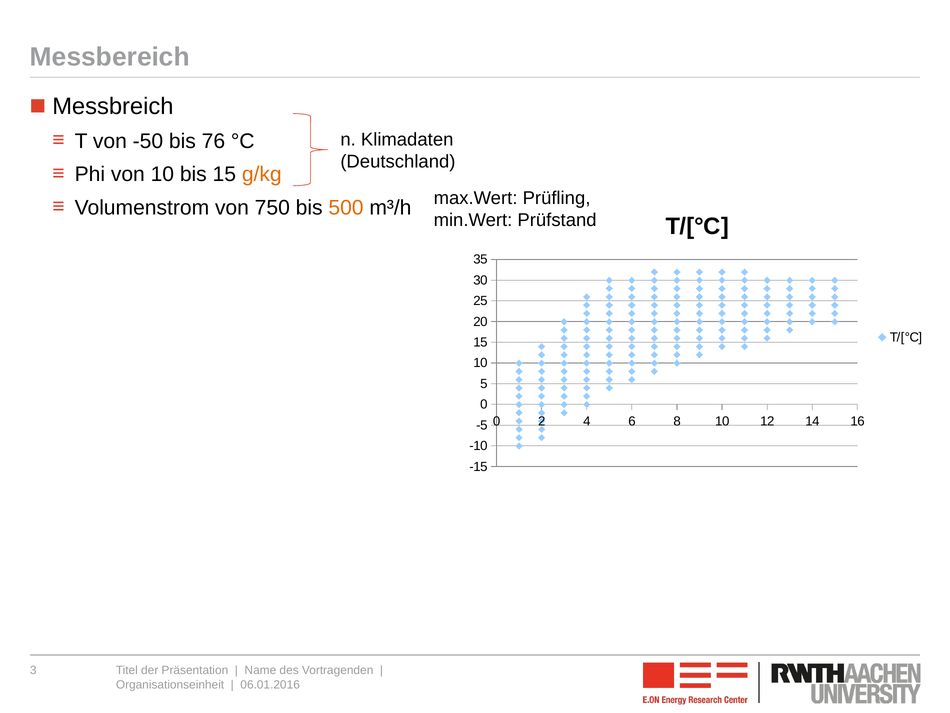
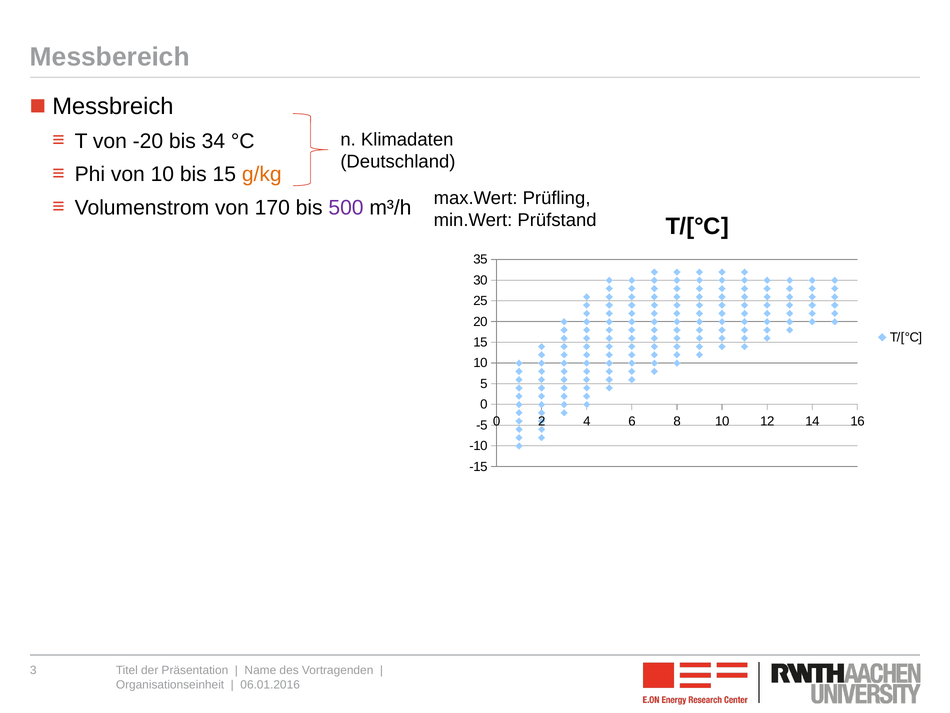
-50: -50 -> -20
76: 76 -> 34
750: 750 -> 170
500 colour: orange -> purple
